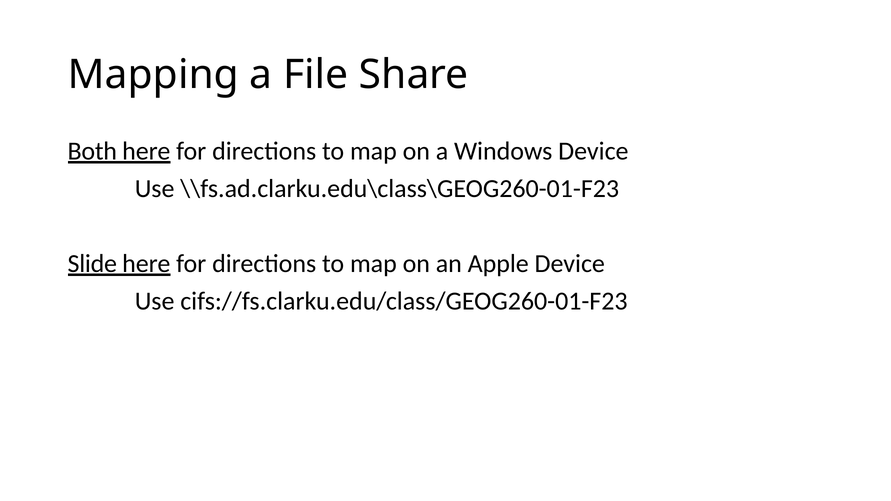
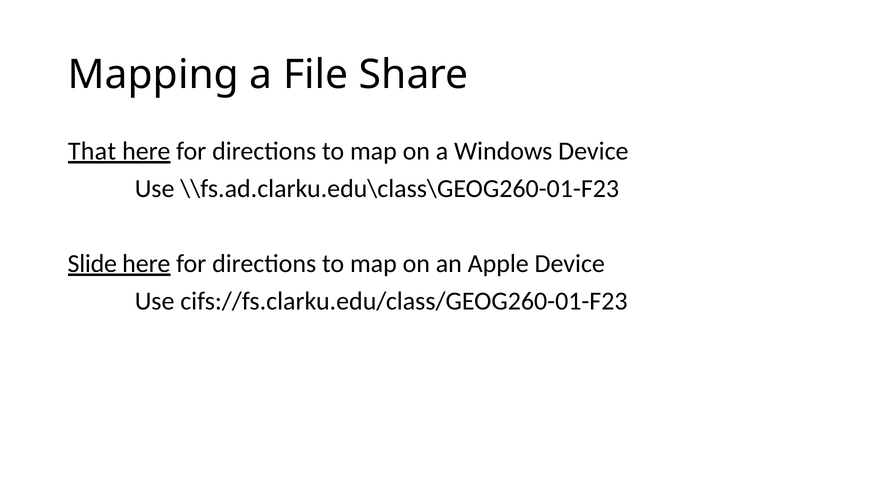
Both: Both -> That
